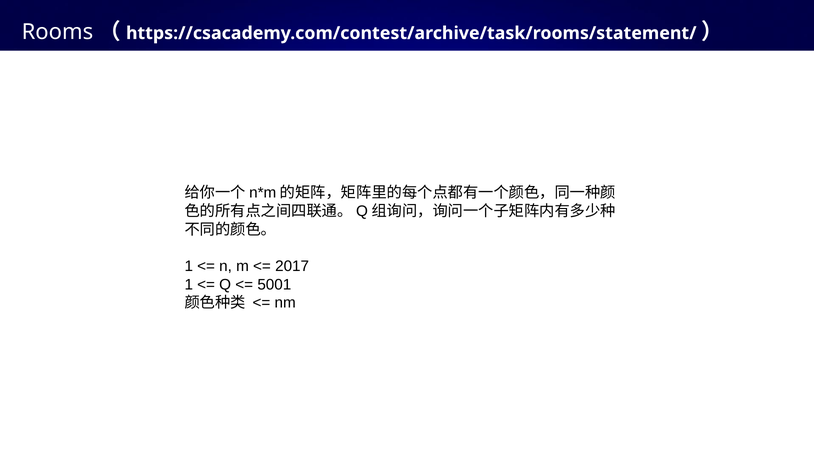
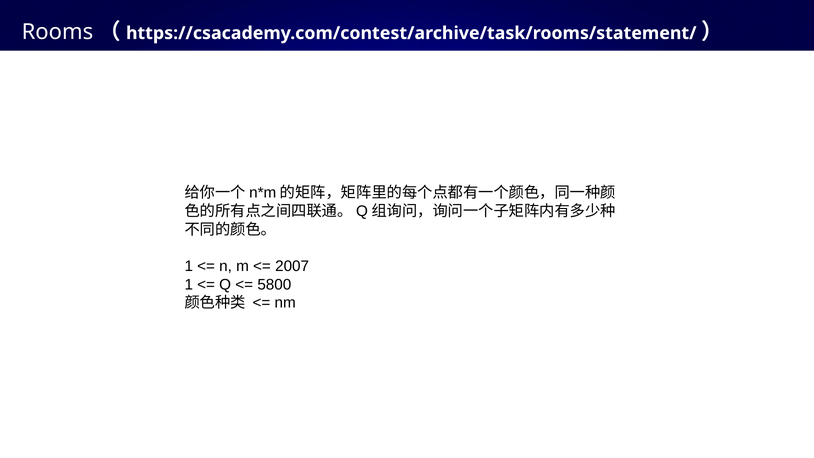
2017: 2017 -> 2007
5001: 5001 -> 5800
